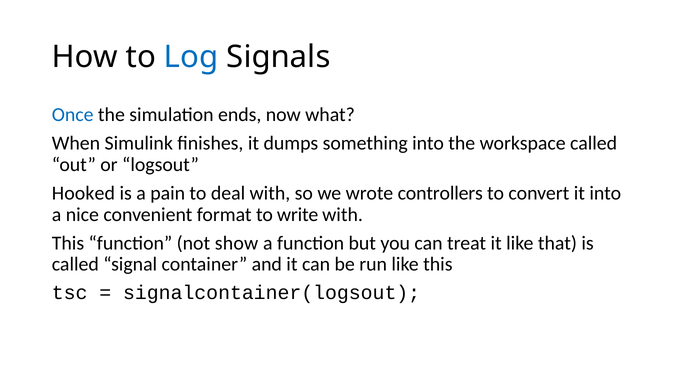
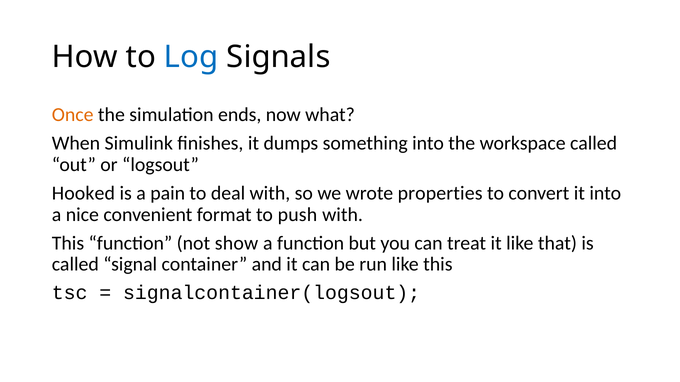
Once colour: blue -> orange
controllers: controllers -> properties
write: write -> push
